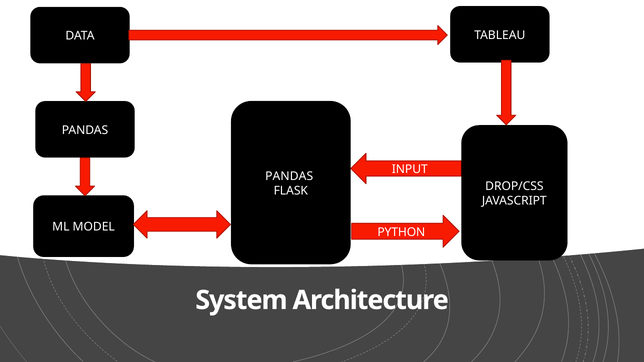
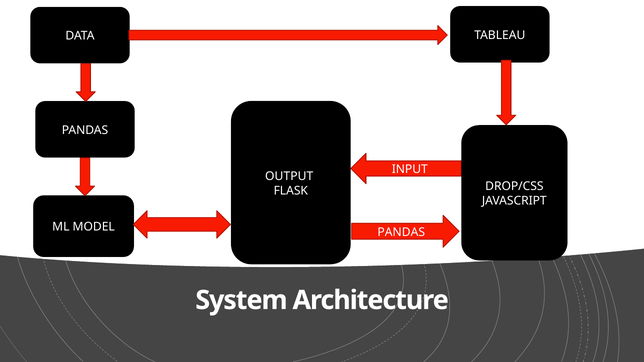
PANDAS at (289, 176): PANDAS -> OUTPUT
PYTHON at (401, 232): PYTHON -> PANDAS
